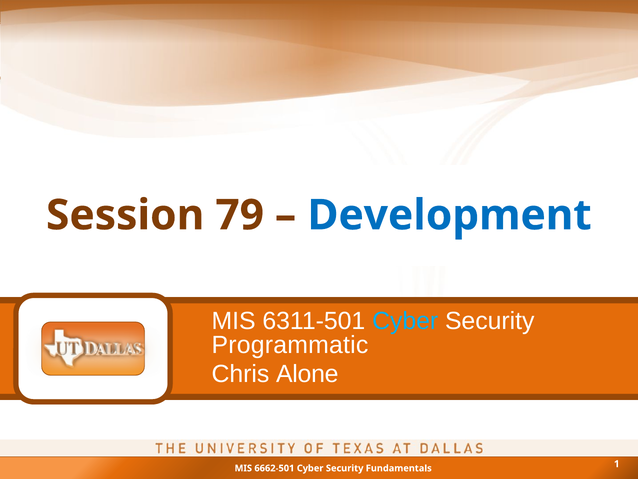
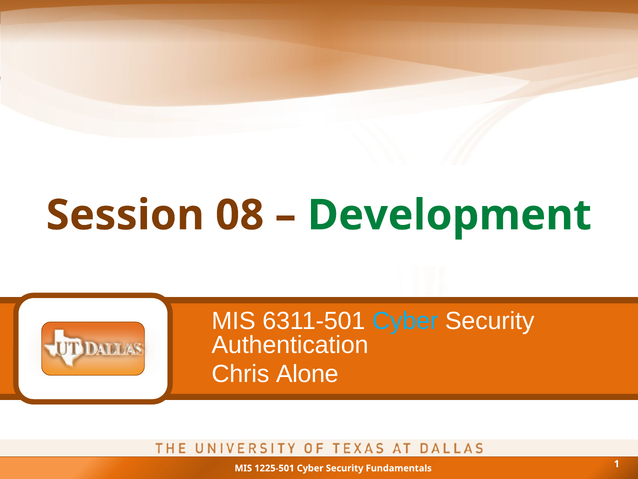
79: 79 -> 08
Development colour: blue -> green
Programmatic: Programmatic -> Authentication
6662-501: 6662-501 -> 1225-501
